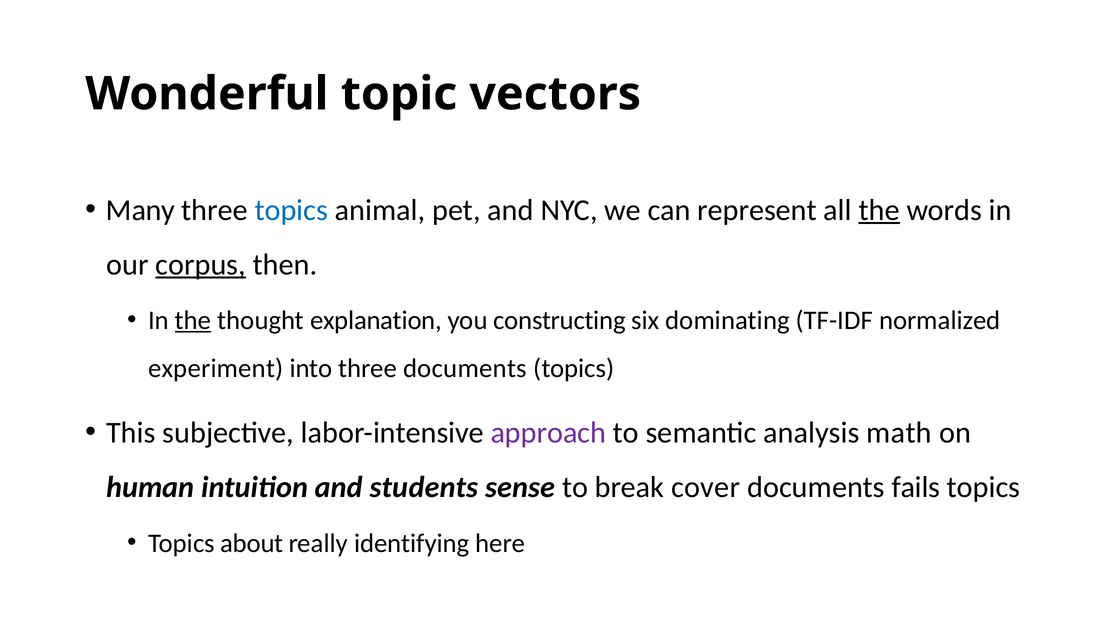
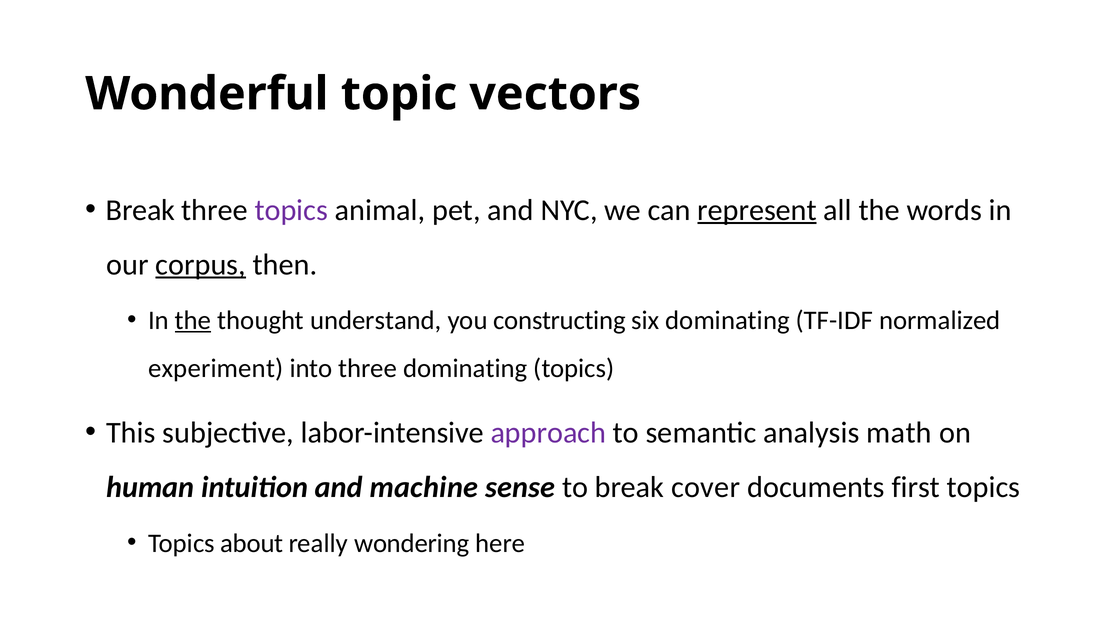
Many at (140, 210): Many -> Break
topics at (291, 210) colour: blue -> purple
represent underline: none -> present
the at (879, 210) underline: present -> none
explanation: explanation -> understand
three documents: documents -> dominating
students: students -> machine
fails: fails -> first
identifying: identifying -> wondering
